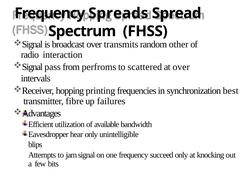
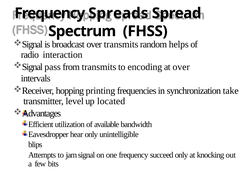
other: other -> helps
from perfroms: perfroms -> transmits
scattered: scattered -> encoding
best: best -> take
fibre: fibre -> level
failures: failures -> located
